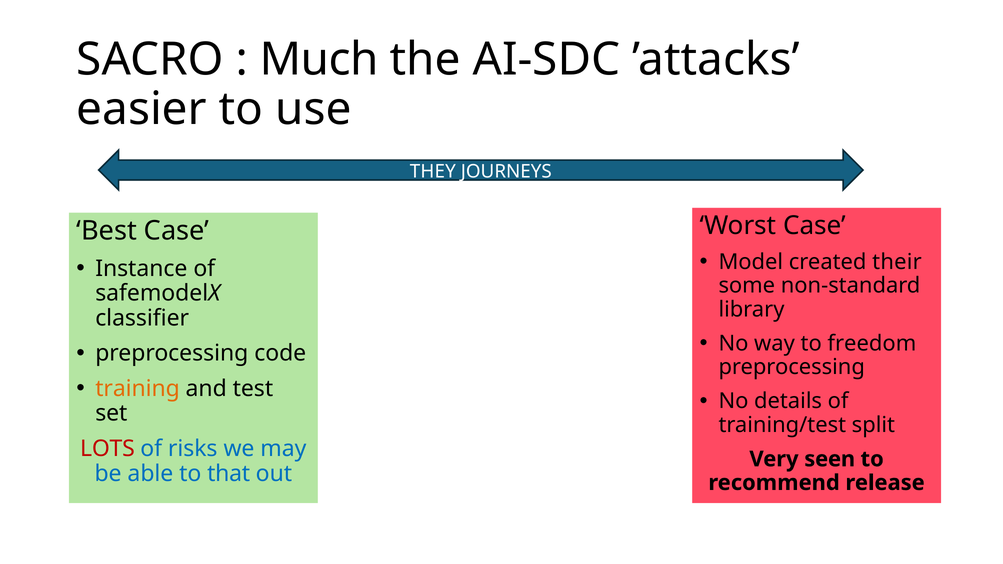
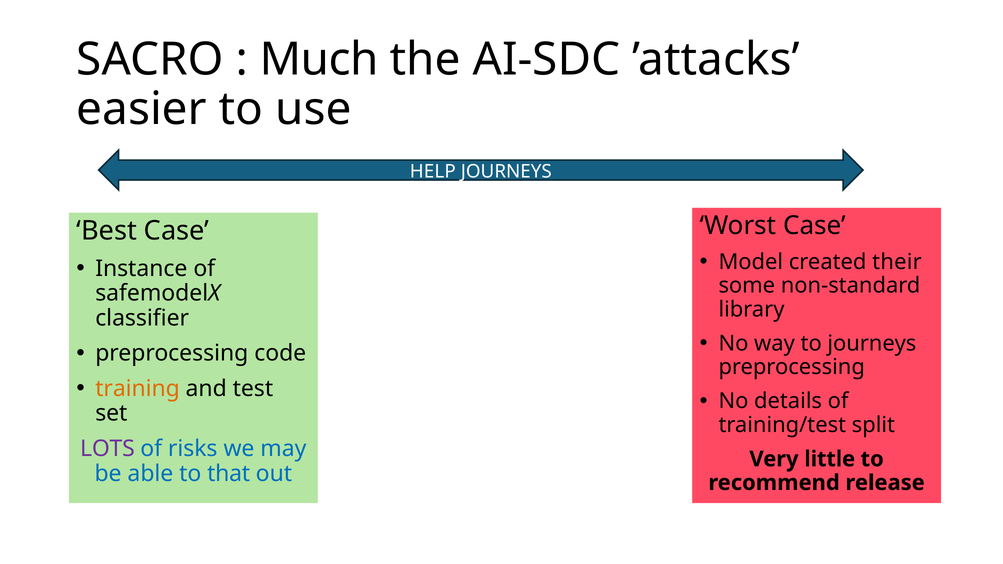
THEY: THEY -> HELP
to freedom: freedom -> journeys
LOTS colour: red -> purple
seen: seen -> little
